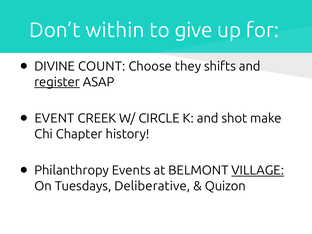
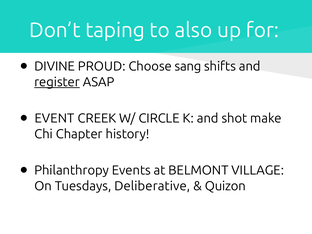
within: within -> taping
give: give -> also
COUNT: COUNT -> PROUD
they: they -> sang
VILLAGE underline: present -> none
